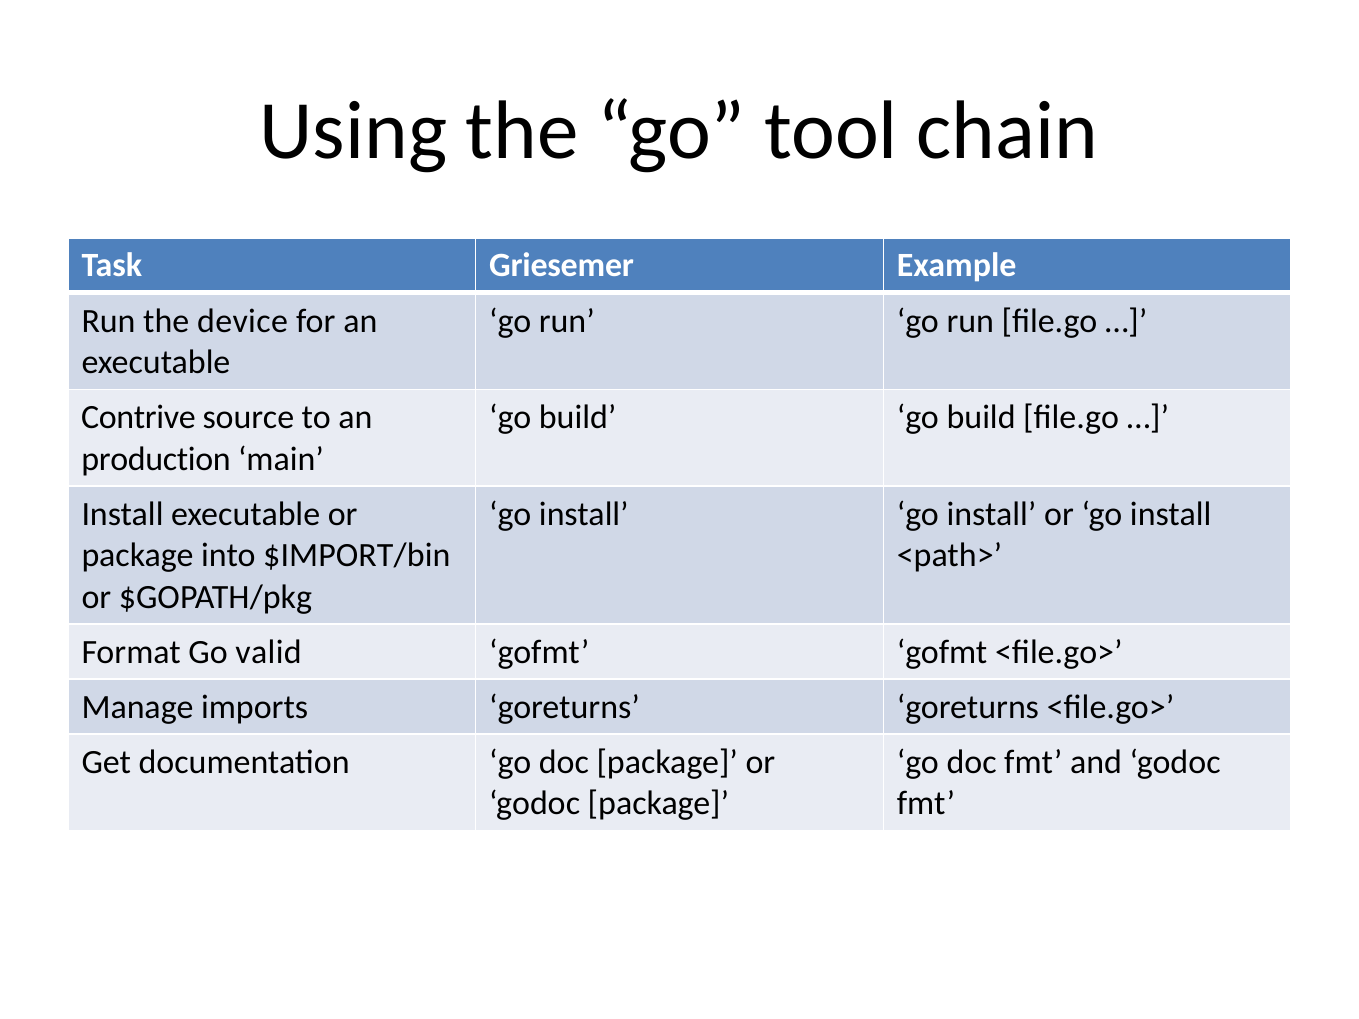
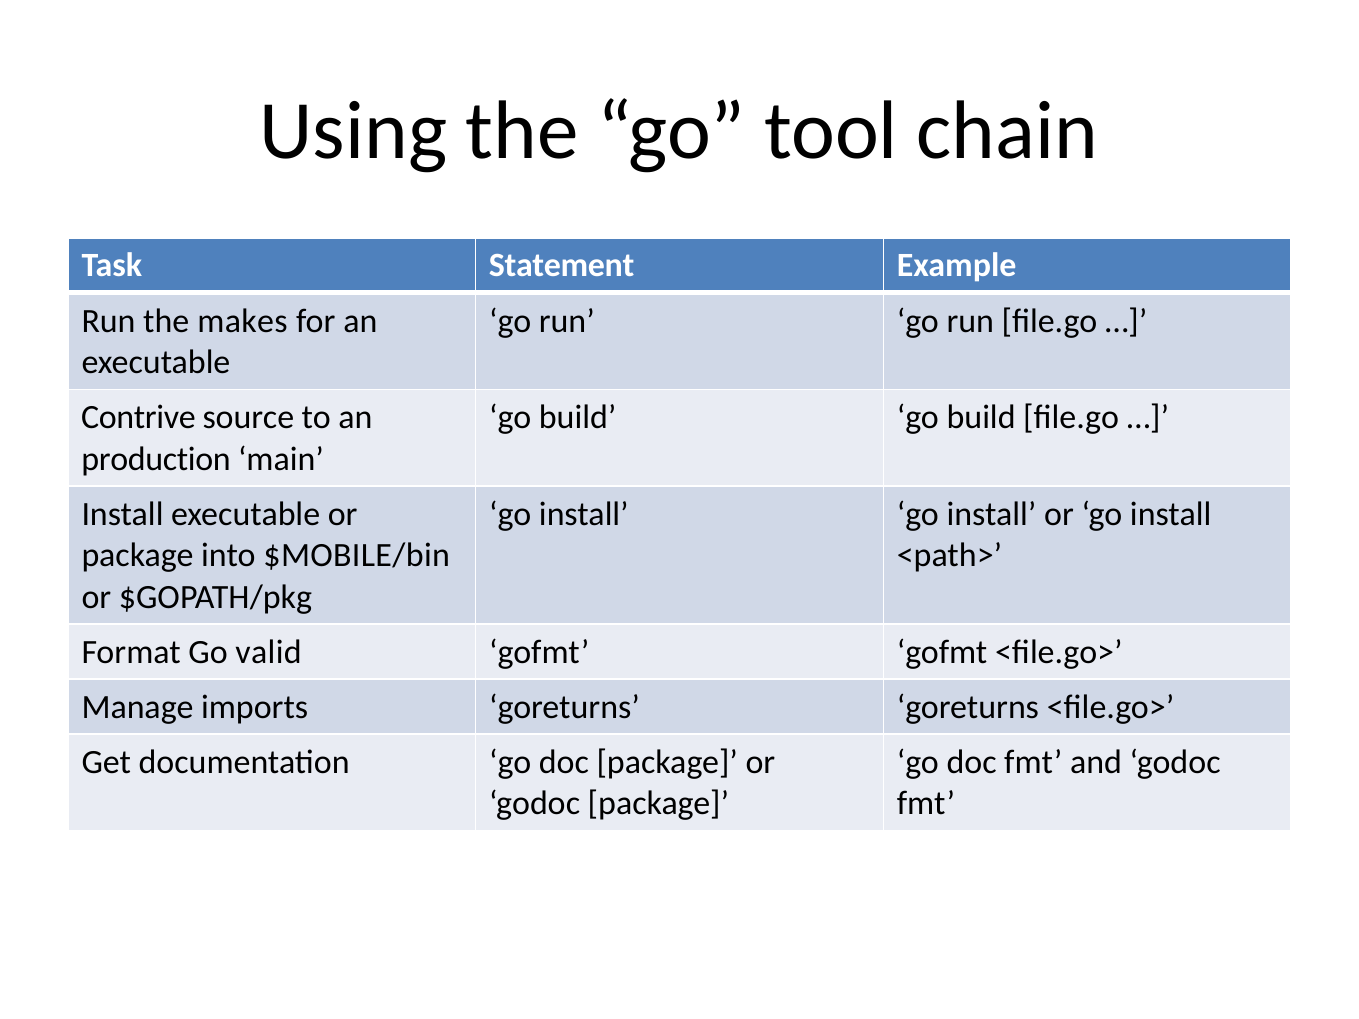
Griesemer: Griesemer -> Statement
device: device -> makes
$IMPORT/bin: $IMPORT/bin -> $MOBILE/bin
